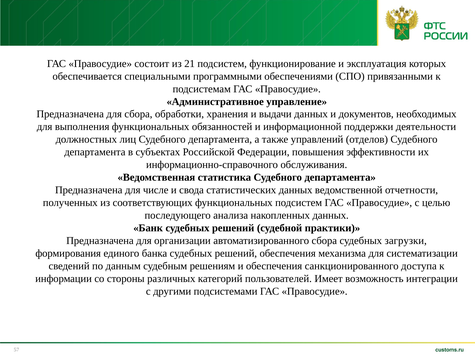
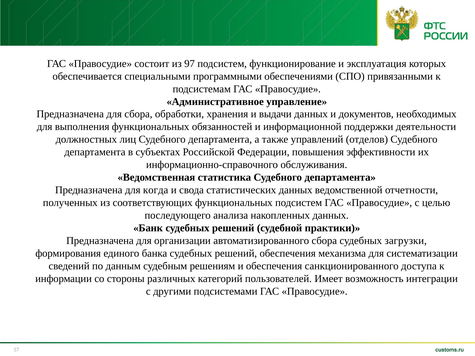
21: 21 -> 97
числе: числе -> когда
